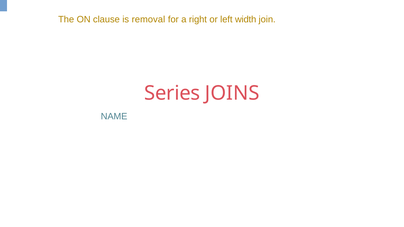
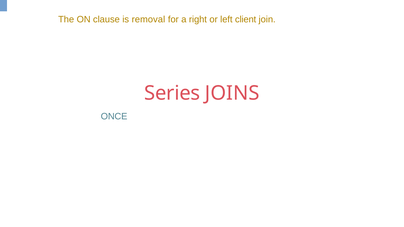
width: width -> client
NAME: NAME -> ONCE
